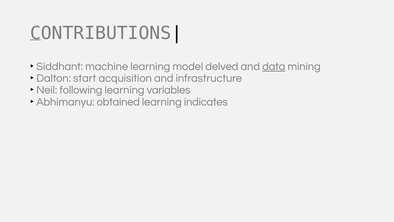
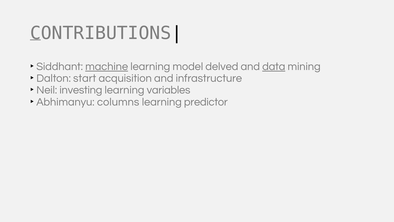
machine underline: none -> present
following: following -> investing
obtained: obtained -> columns
indicates: indicates -> predictor
